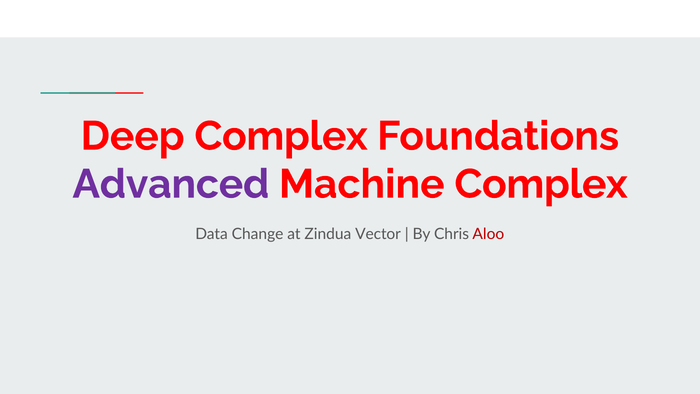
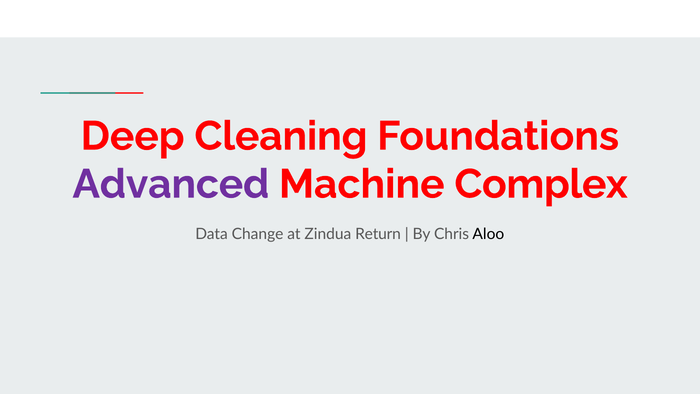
Deep Complex: Complex -> Cleaning
Vector: Vector -> Return
Aloo colour: red -> black
